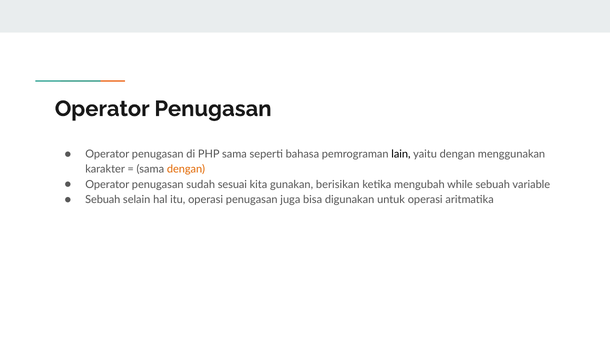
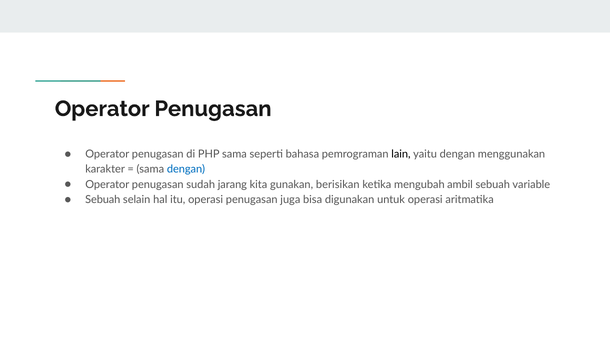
dengan at (186, 169) colour: orange -> blue
sesuai: sesuai -> jarang
while: while -> ambil
